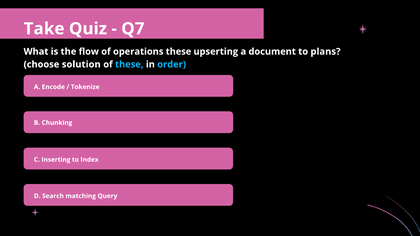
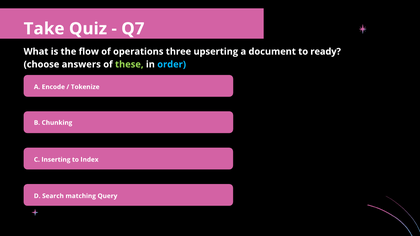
operations these: these -> three
plans: plans -> ready
solution: solution -> answers
these at (129, 64) colour: light blue -> light green
